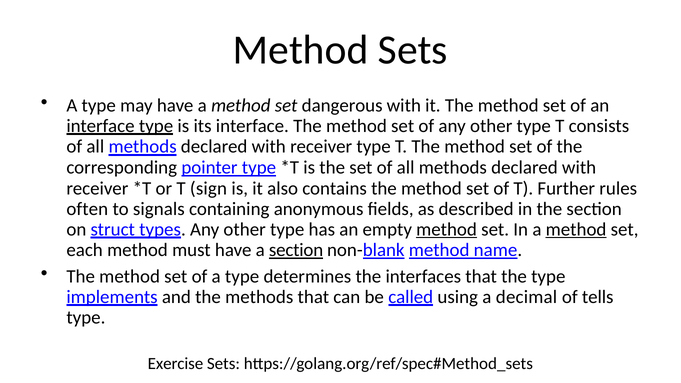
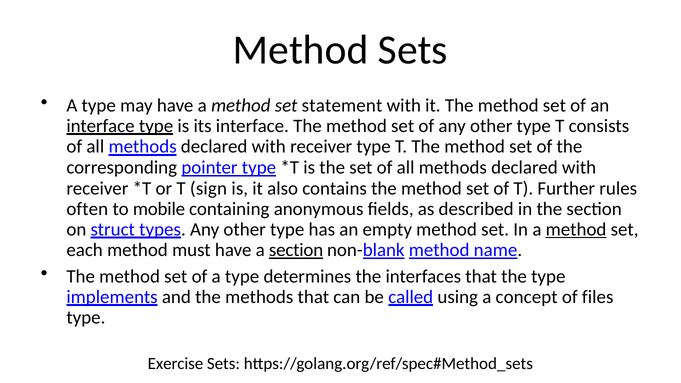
dangerous: dangerous -> statement
signals: signals -> mobile
method at (447, 229) underline: present -> none
decimal: decimal -> concept
tells: tells -> files
